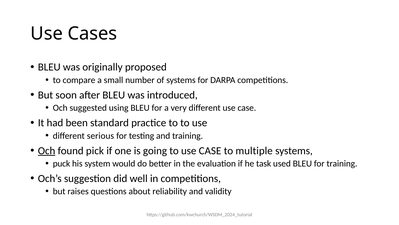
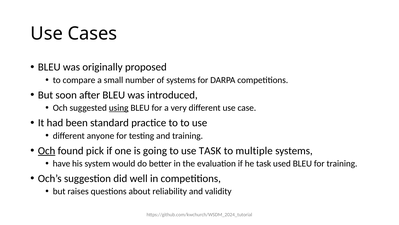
using underline: none -> present
serious: serious -> anyone
to use CASE: CASE -> TASK
puck: puck -> have
